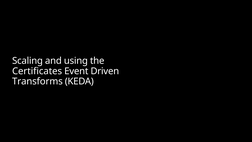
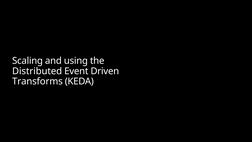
Certificates: Certificates -> Distributed
